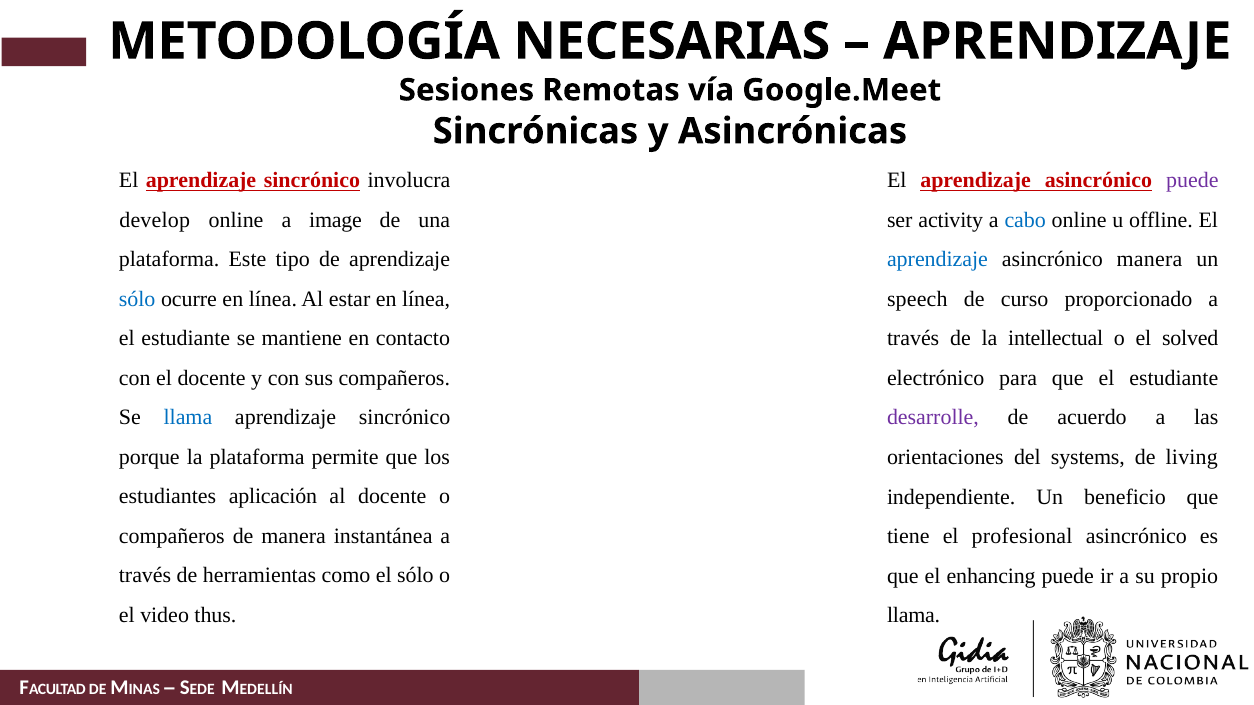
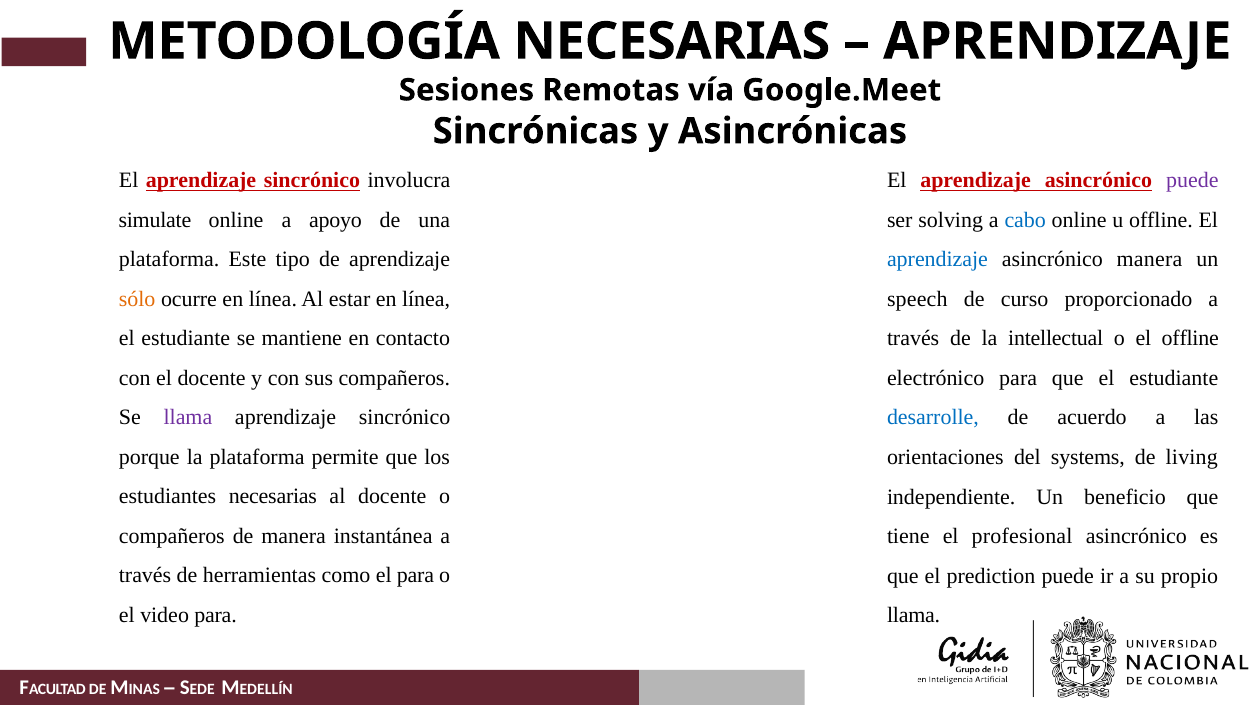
develop: develop -> simulate
image: image -> apoyo
activity: activity -> solving
sólo at (137, 299) colour: blue -> orange
el solved: solved -> offline
llama at (188, 418) colour: blue -> purple
desarrolle colour: purple -> blue
estudiantes aplicación: aplicación -> necesarias
el sólo: sólo -> para
enhancing: enhancing -> prediction
video thus: thus -> para
